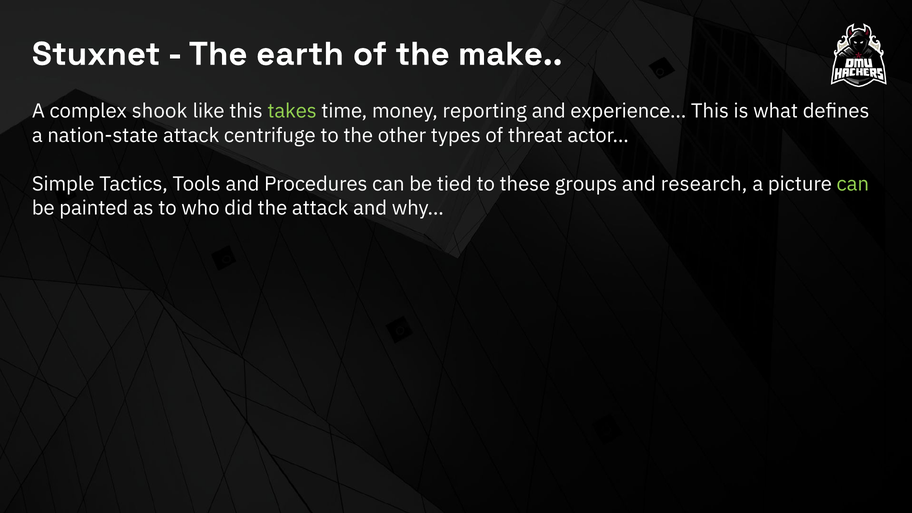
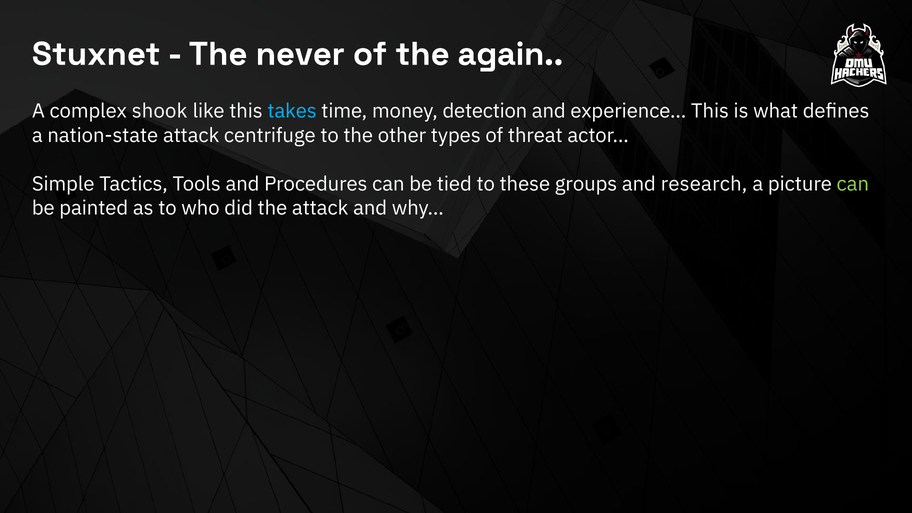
earth: earth -> never
make: make -> again
takes colour: light green -> light blue
reporting: reporting -> detection
